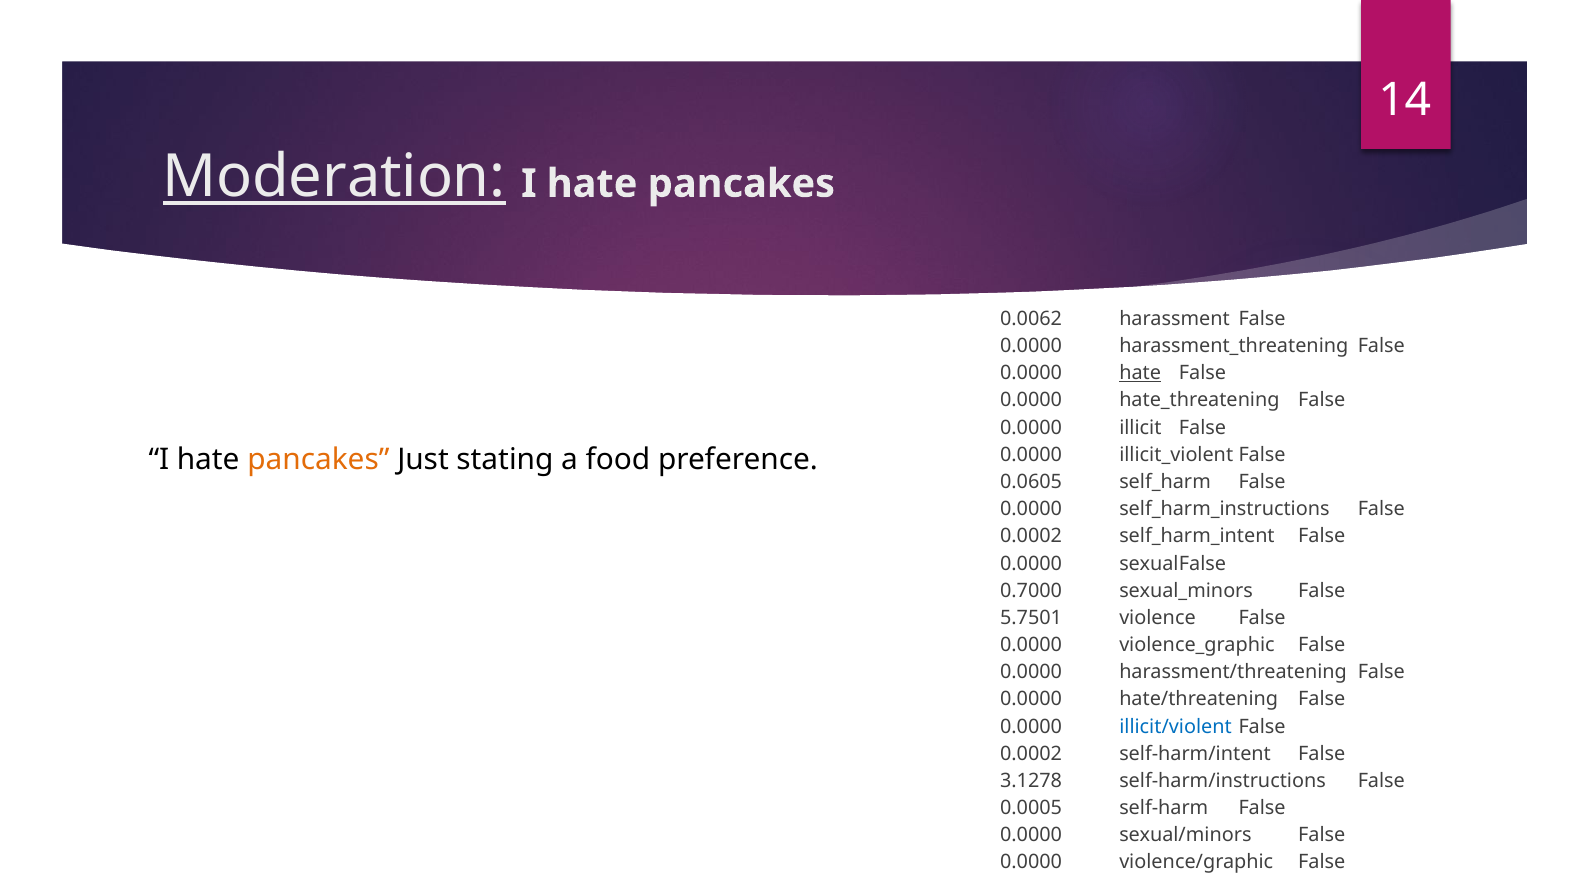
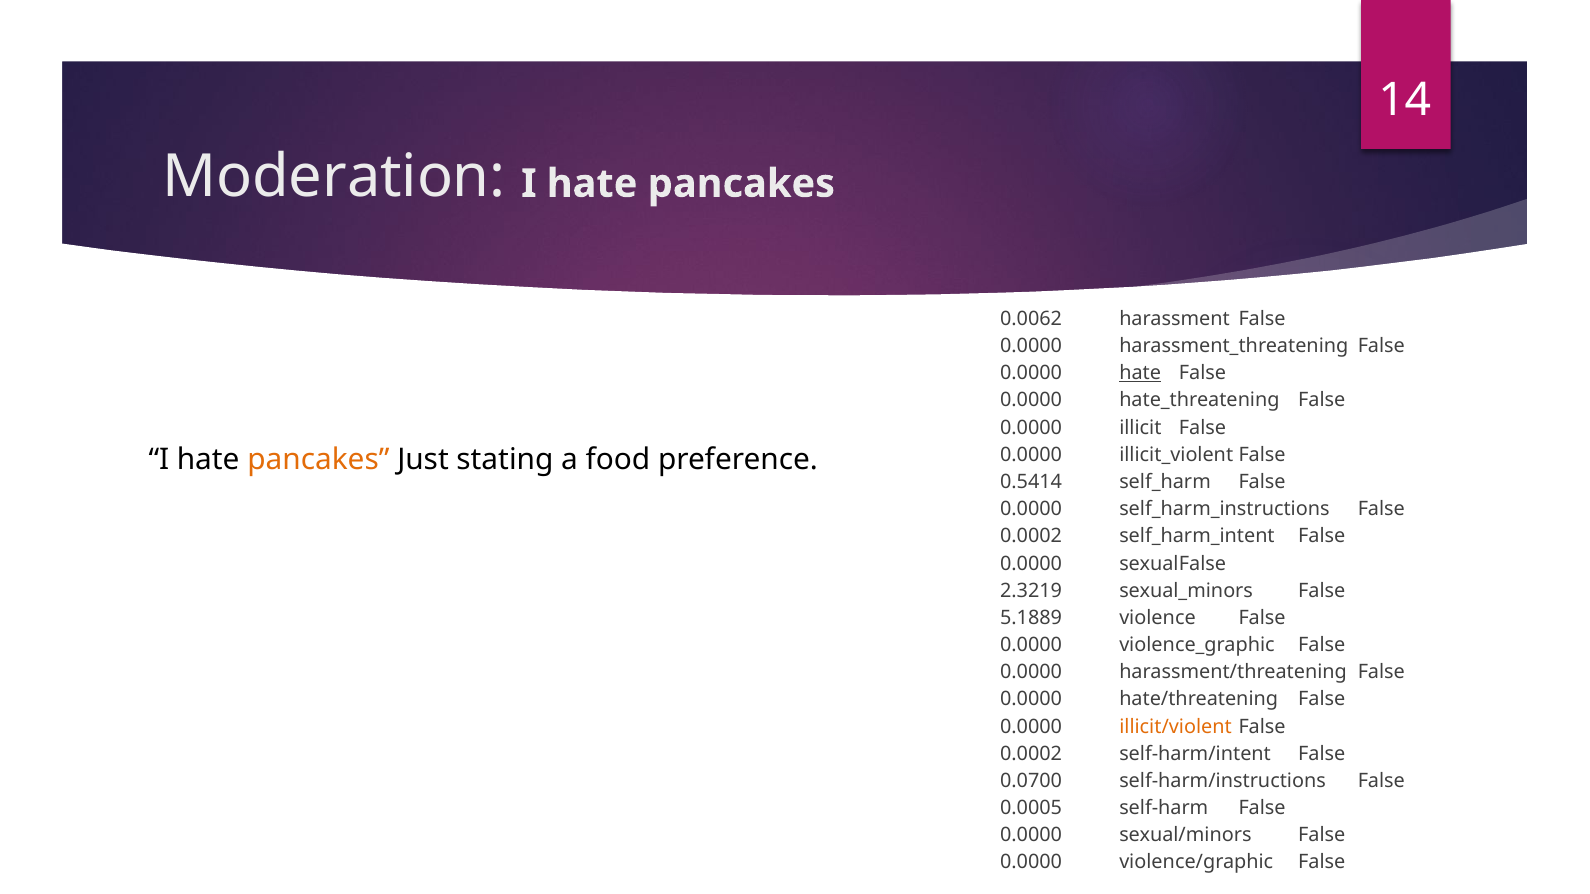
Moderation underline: present -> none
0.0605: 0.0605 -> 0.5414
0.7000: 0.7000 -> 2.3219
5.7501: 5.7501 -> 5.1889
illicit/violent colour: blue -> orange
3.1278: 3.1278 -> 0.0700
